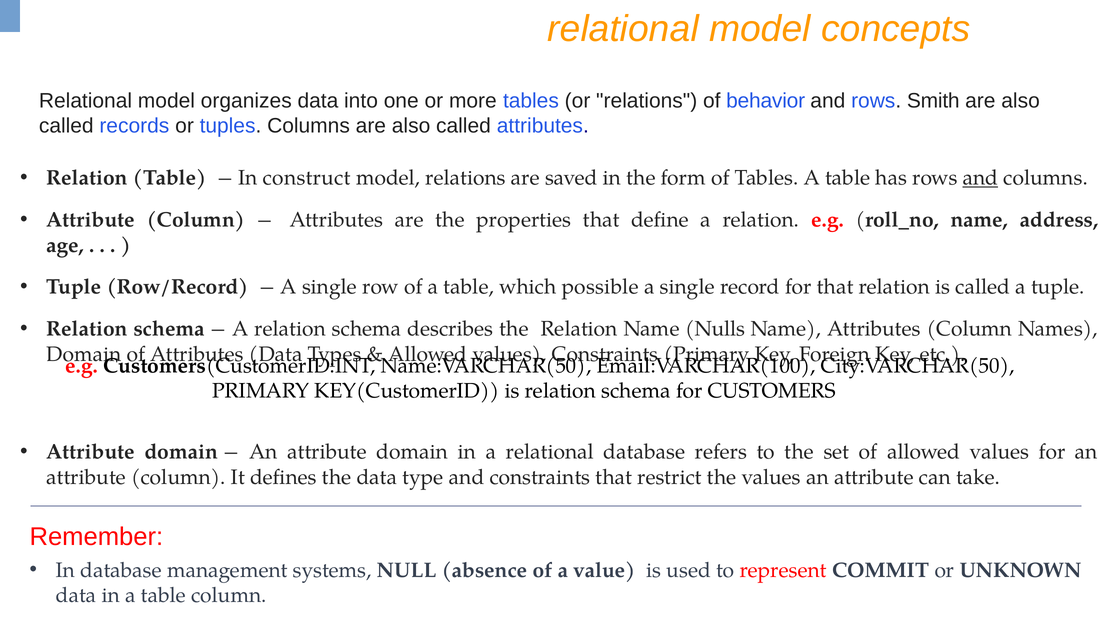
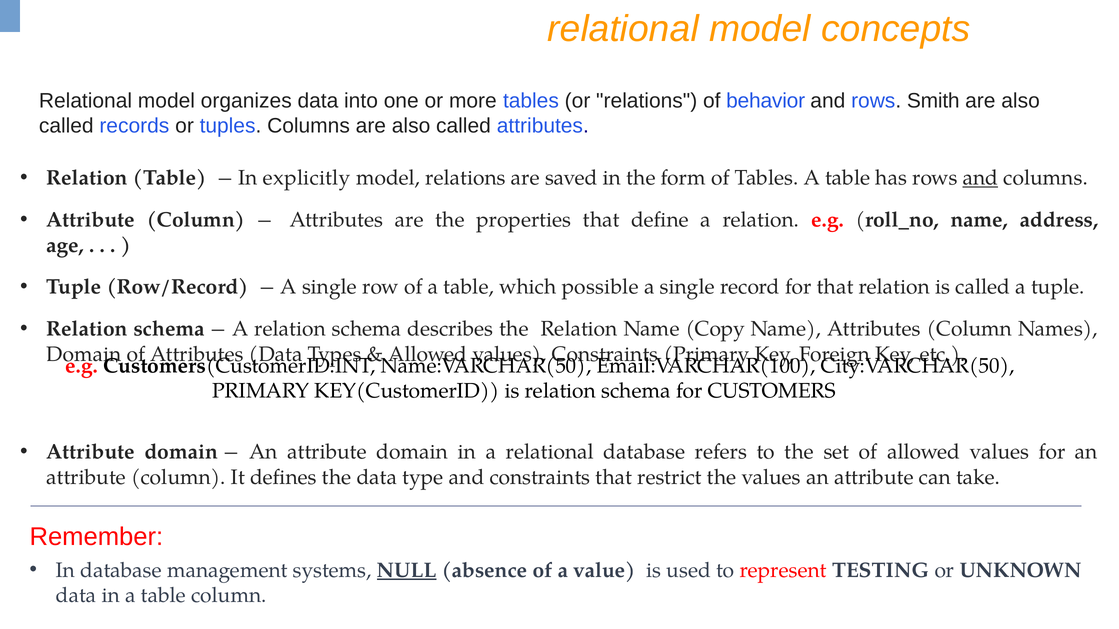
construct: construct -> explicitly
Nulls: Nulls -> Copy
NULL underline: none -> present
COMMIT: COMMIT -> TESTING
